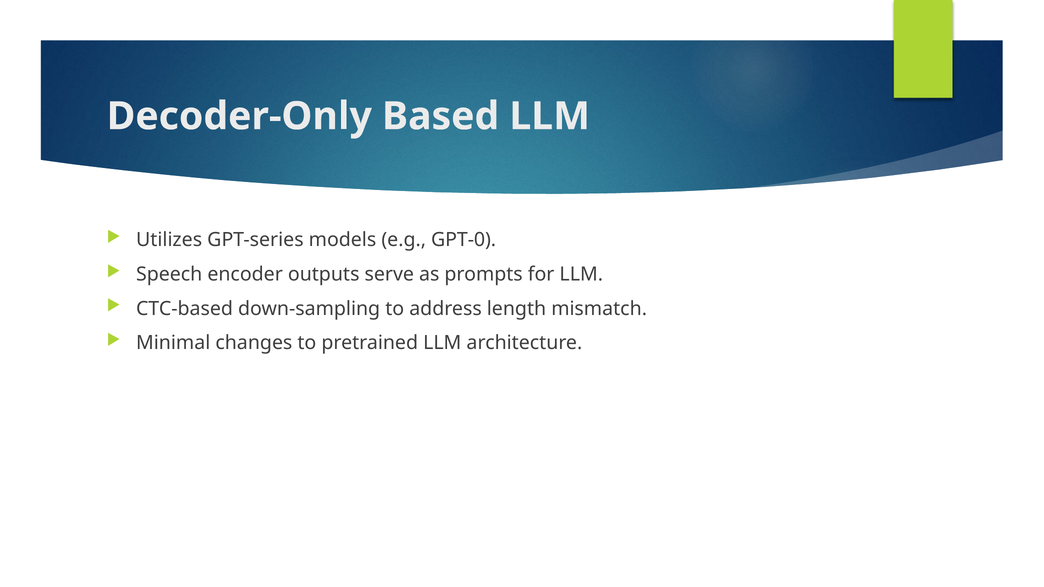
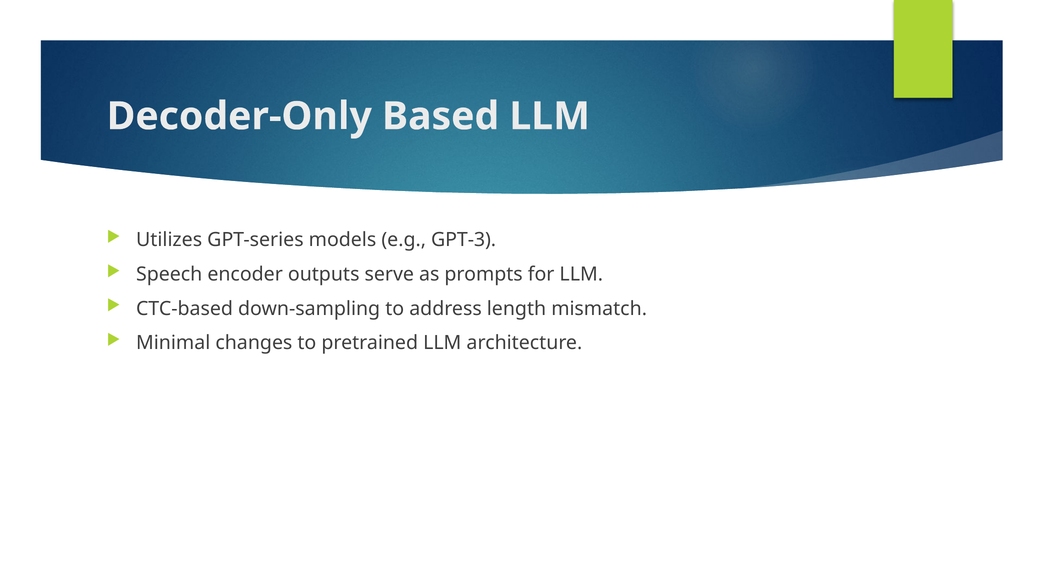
GPT-0: GPT-0 -> GPT-3
